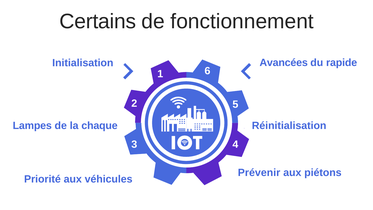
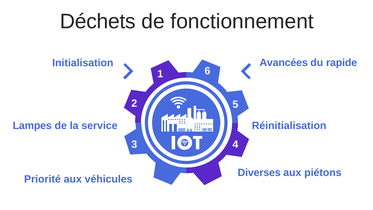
Certains: Certains -> Déchets
chaque: chaque -> service
Prévenir: Prévenir -> Diverses
